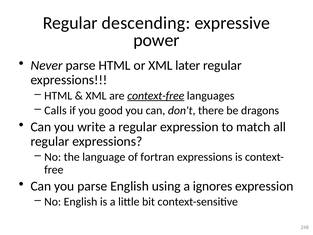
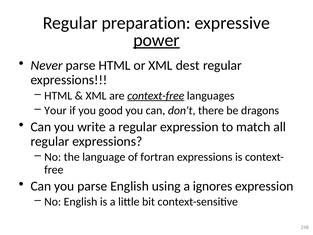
descending: descending -> preparation
power underline: none -> present
later: later -> dest
Calls: Calls -> Your
